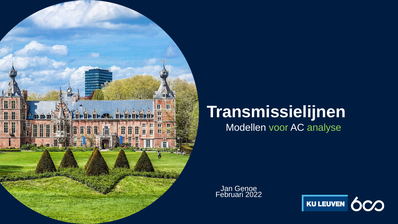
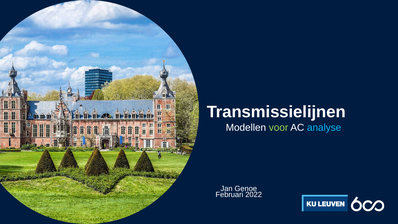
analyse colour: light green -> light blue
